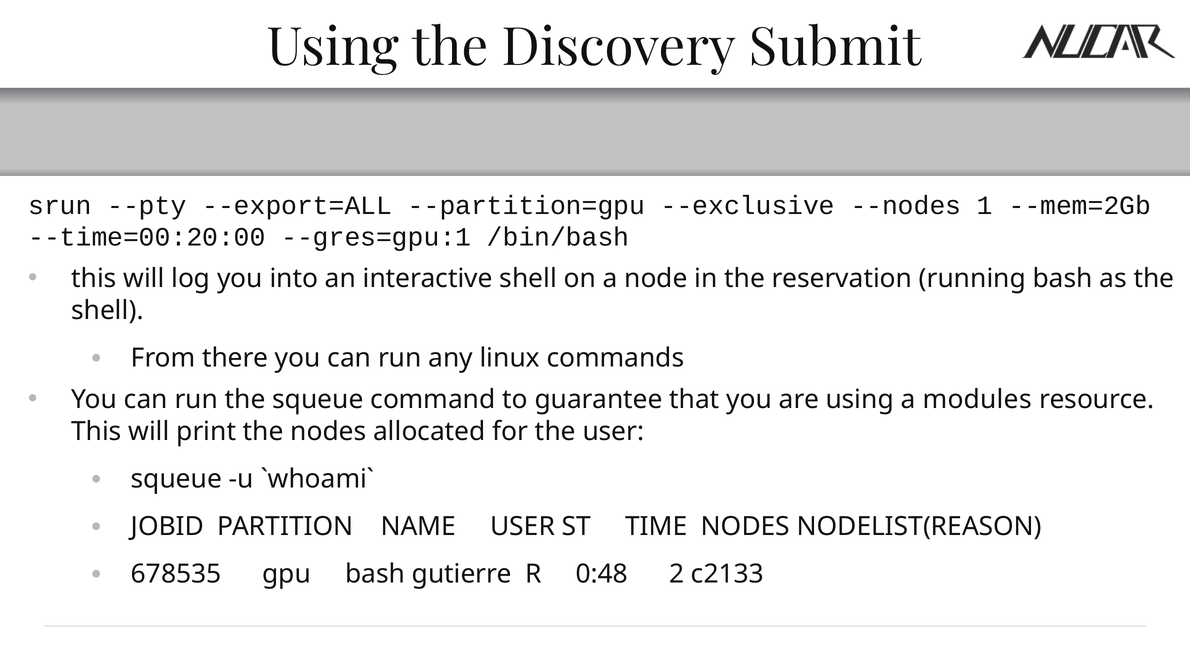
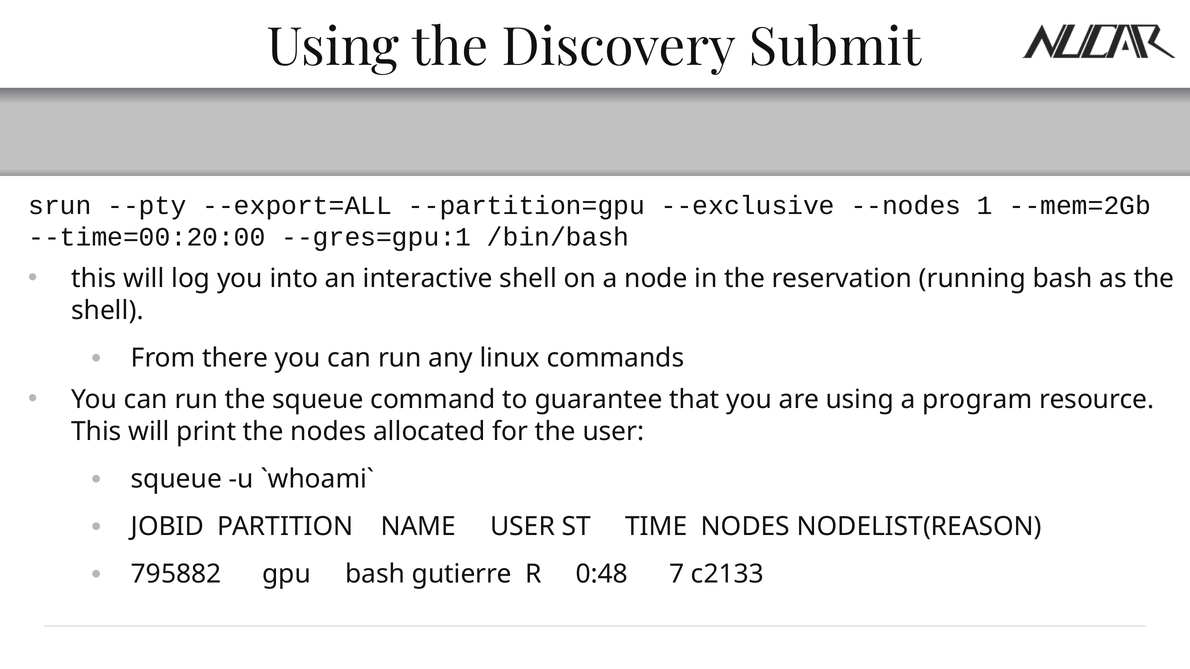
modules: modules -> program
678535: 678535 -> 795882
2: 2 -> 7
